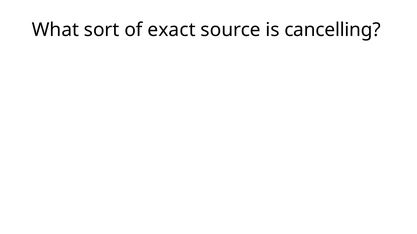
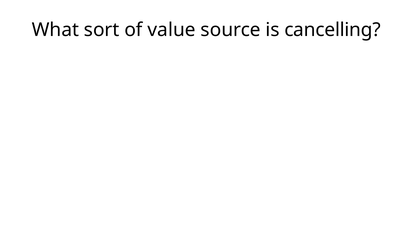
exact: exact -> value
